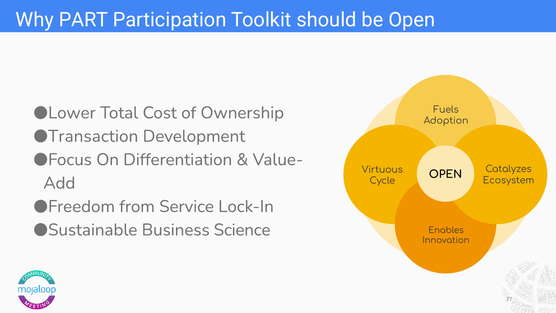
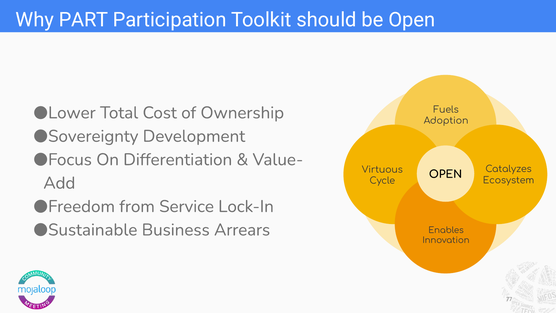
Transaction: Transaction -> Sovereignty
Science: Science -> Arrears
